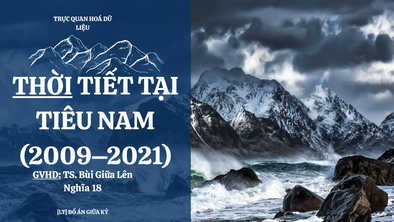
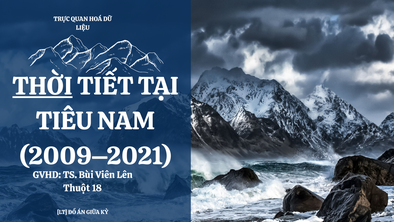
GVHD underline: present -> none
Bùi Giữa: Giữa -> Viên
Nghĩa: Nghĩa -> Thuột
